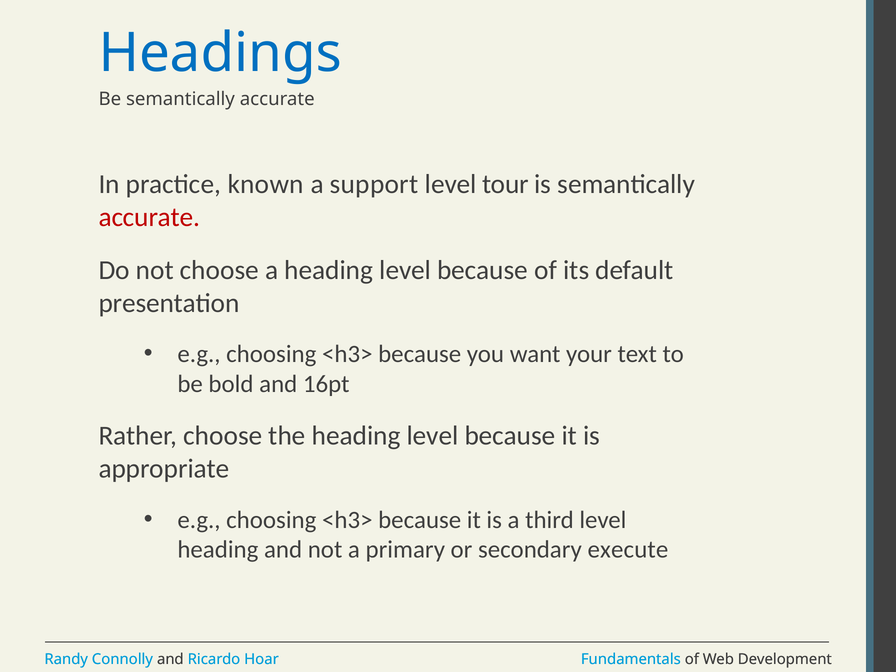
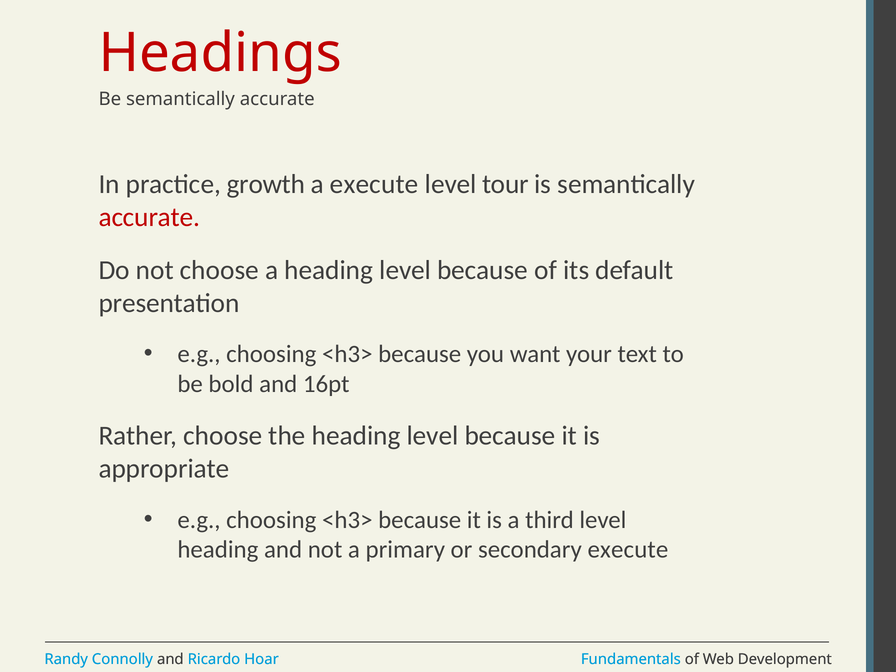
Headings colour: blue -> red
known: known -> growth
a support: support -> execute
